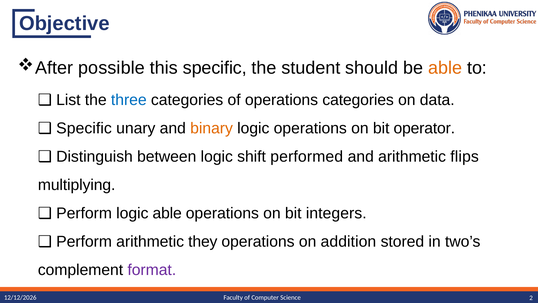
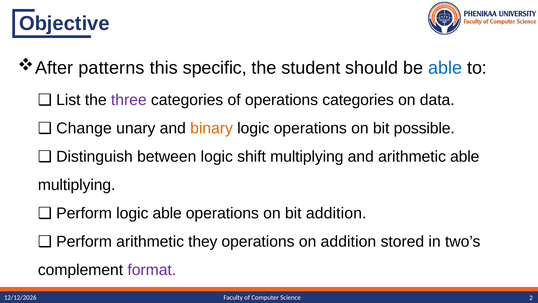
possible: possible -> patterns
able at (445, 68) colour: orange -> blue
three colour: blue -> purple
Specific at (84, 128): Specific -> Change
operator: operator -> possible
shift performed: performed -> multiplying
arithmetic flips: flips -> able
bit integers: integers -> addition
